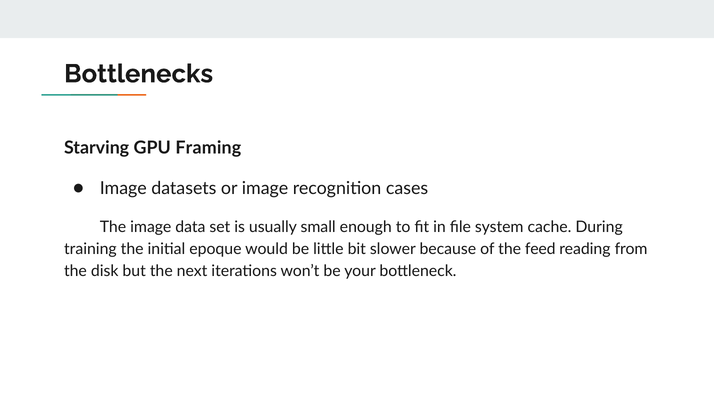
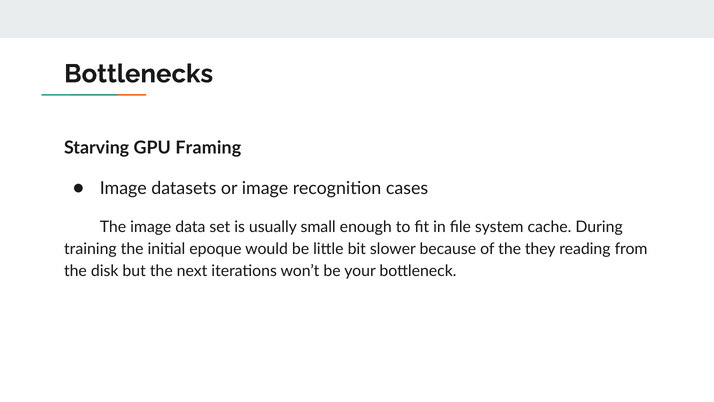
feed: feed -> they
